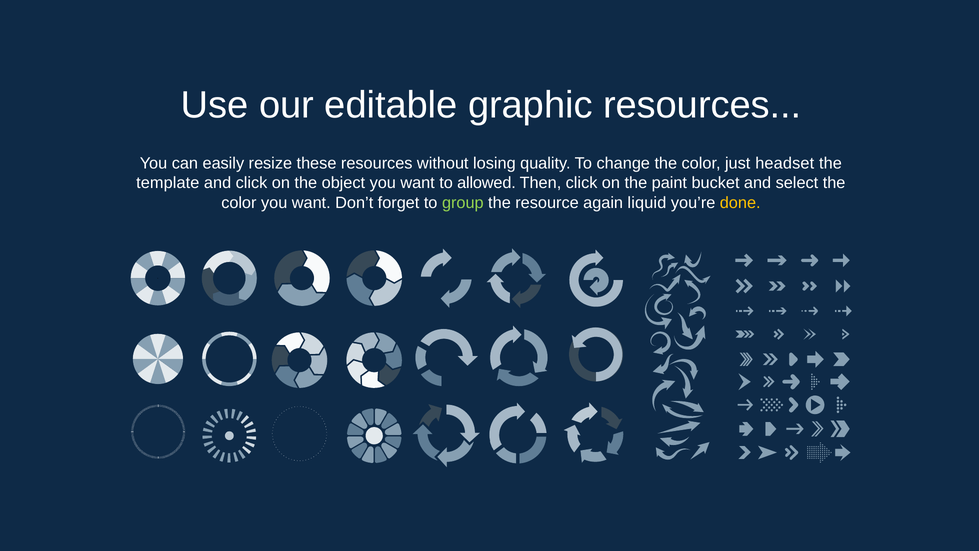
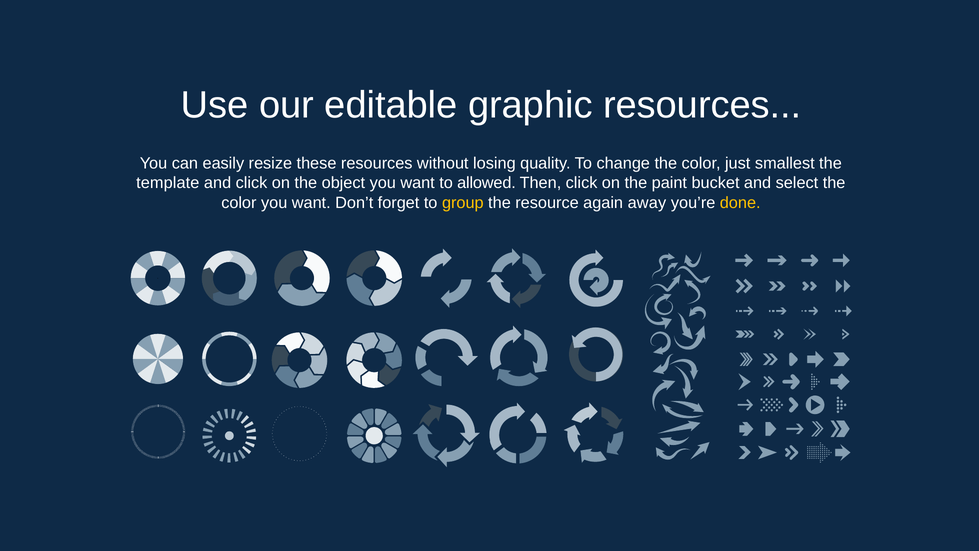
headset: headset -> smallest
group colour: light green -> yellow
liquid: liquid -> away
